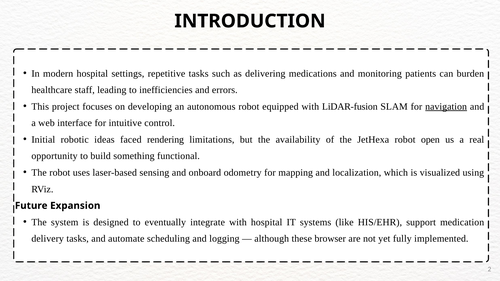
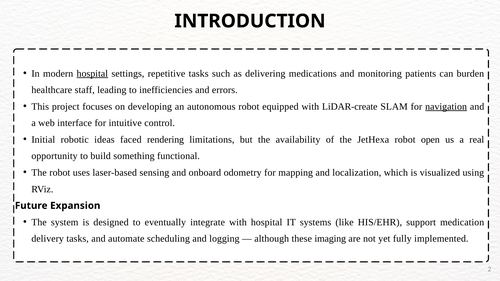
hospital at (92, 74) underline: none -> present
LiDAR-fusion: LiDAR-fusion -> LiDAR-create
browser: browser -> imaging
